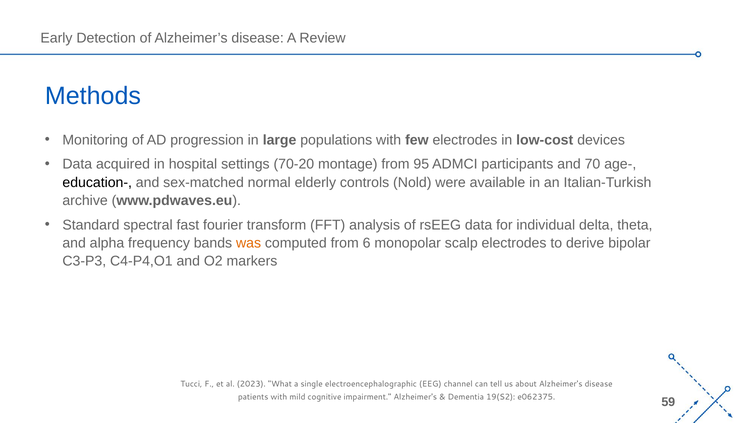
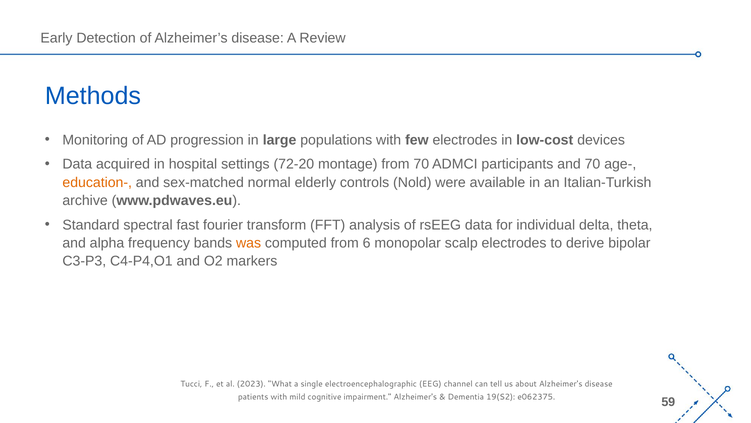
70-20: 70-20 -> 72-20
from 95: 95 -> 70
education- colour: black -> orange
